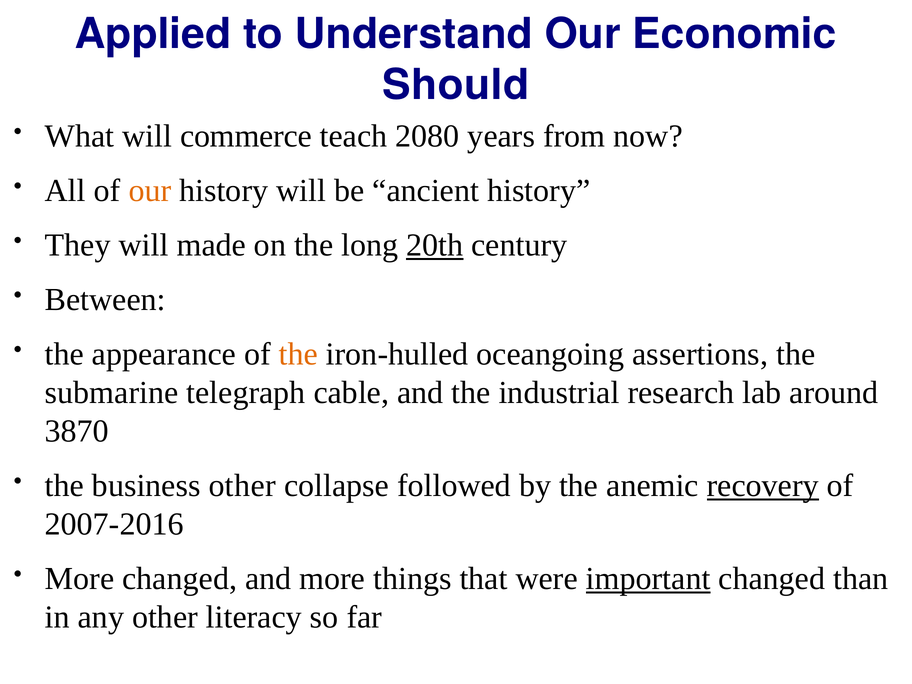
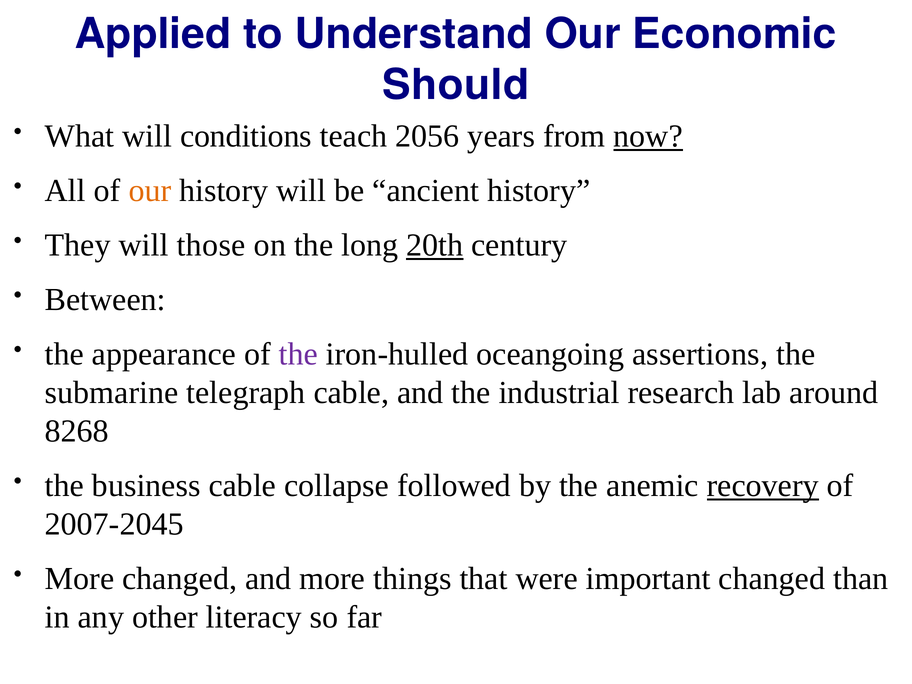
commerce: commerce -> conditions
2080: 2080 -> 2056
now underline: none -> present
made: made -> those
the at (298, 354) colour: orange -> purple
3870: 3870 -> 8268
business other: other -> cable
2007-2016: 2007-2016 -> 2007-2045
important underline: present -> none
